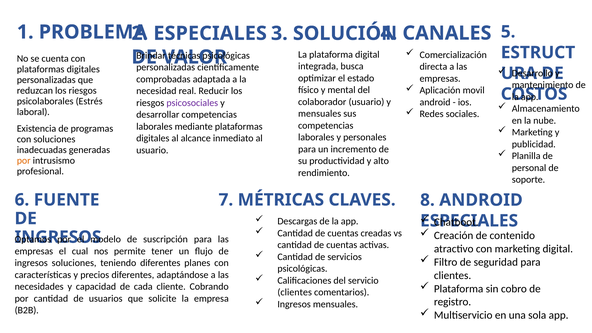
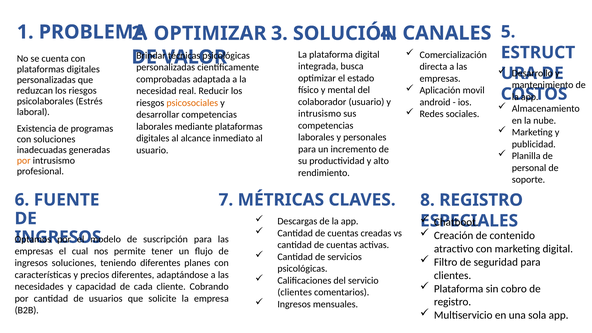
ESPECIALES at (210, 33): ESPECIALES -> OPTIMIZAR
psicosociales colour: purple -> orange
mensuales at (320, 114): mensuales -> intrusismo
8 ANDROID: ANDROID -> REGISTRO
